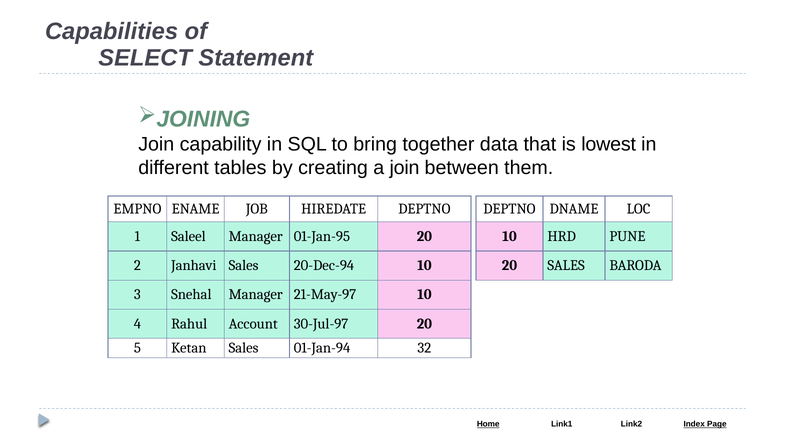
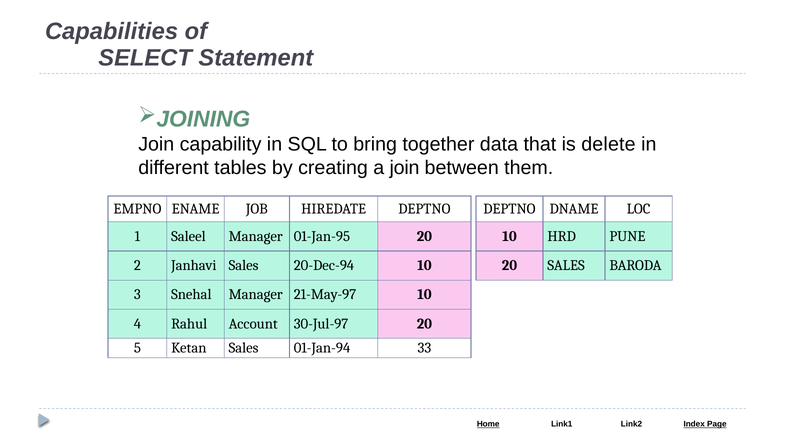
lowest: lowest -> delete
32: 32 -> 33
